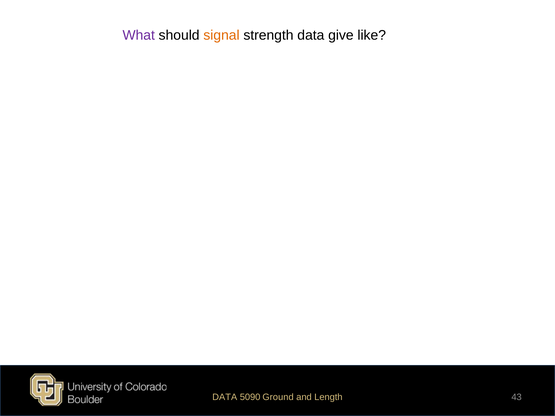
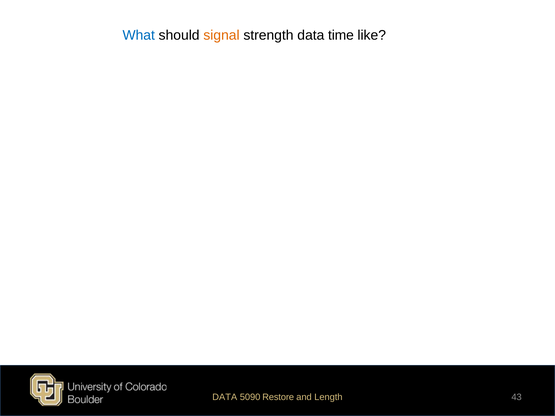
What colour: purple -> blue
give: give -> time
Ground: Ground -> Restore
